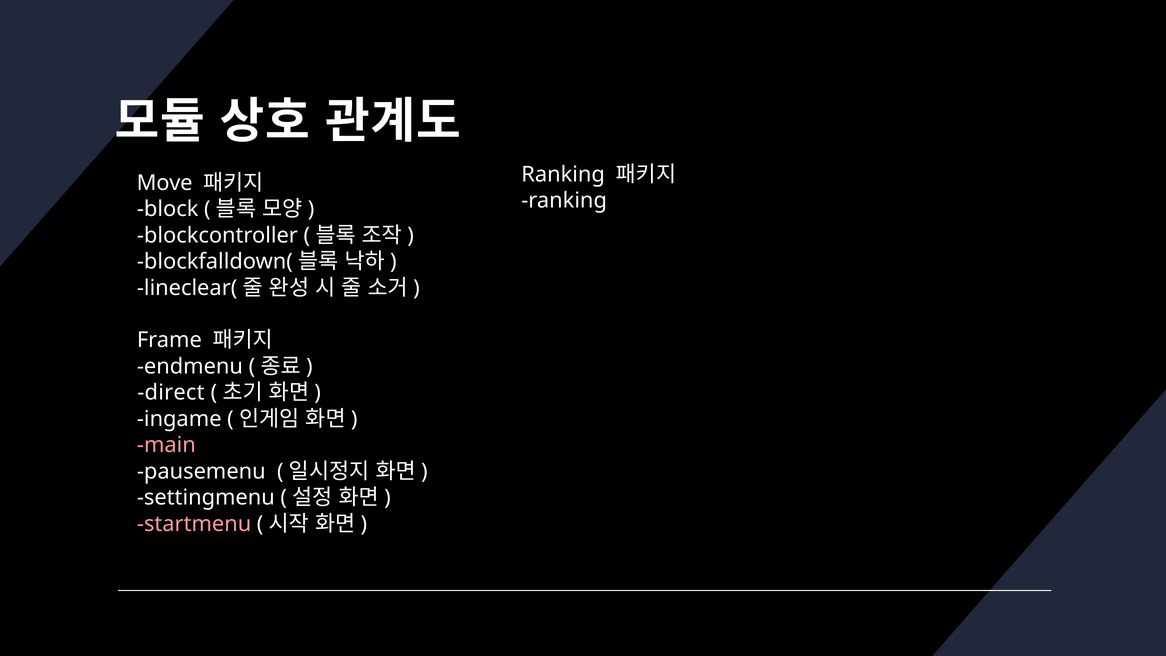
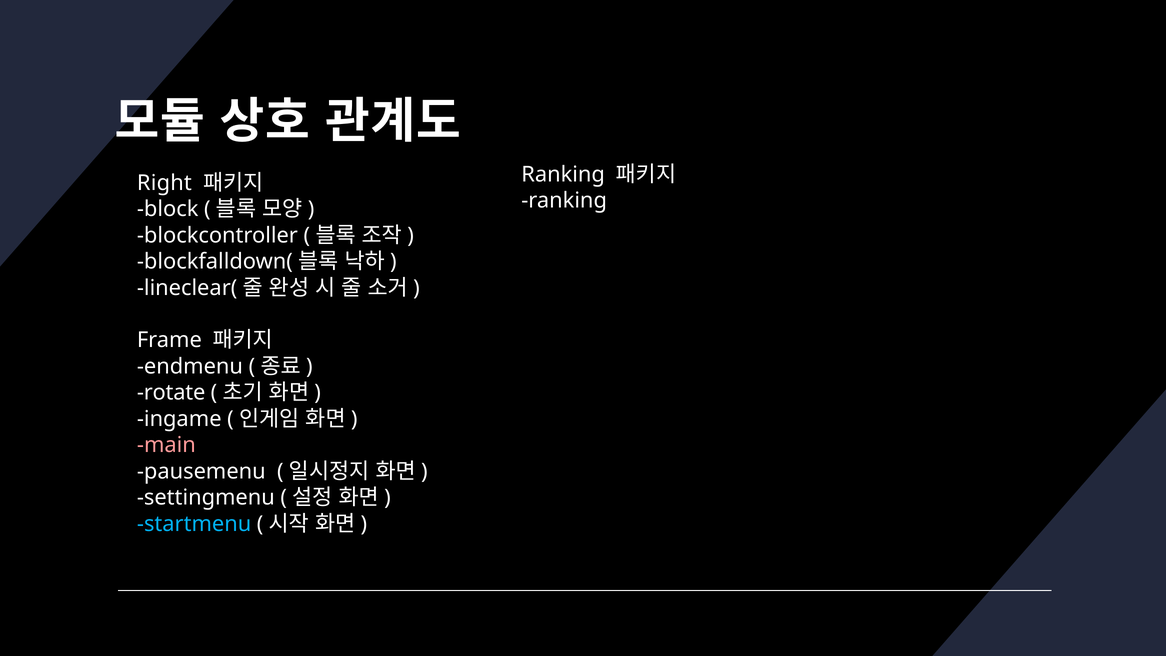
Move: Move -> Right
direct: direct -> rotate
startmenu colour: pink -> light blue
